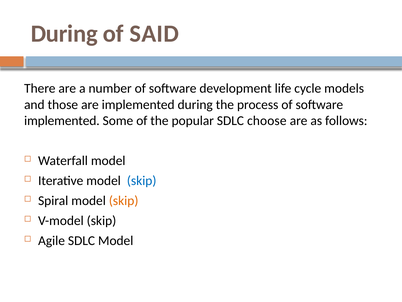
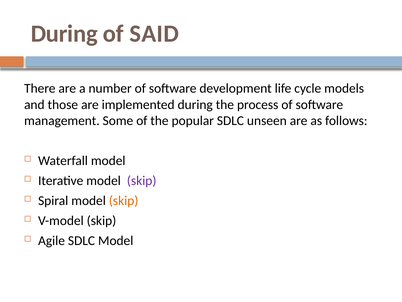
implemented at (62, 121): implemented -> management
choose: choose -> unseen
skip at (142, 181) colour: blue -> purple
